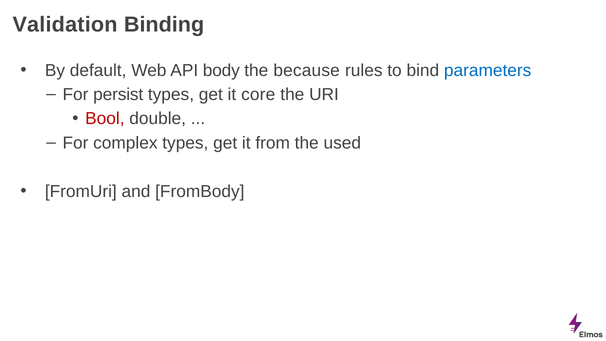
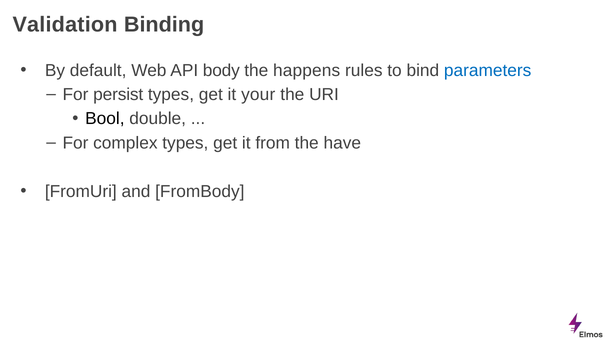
because: because -> happens
core: core -> your
Bool colour: red -> black
used: used -> have
